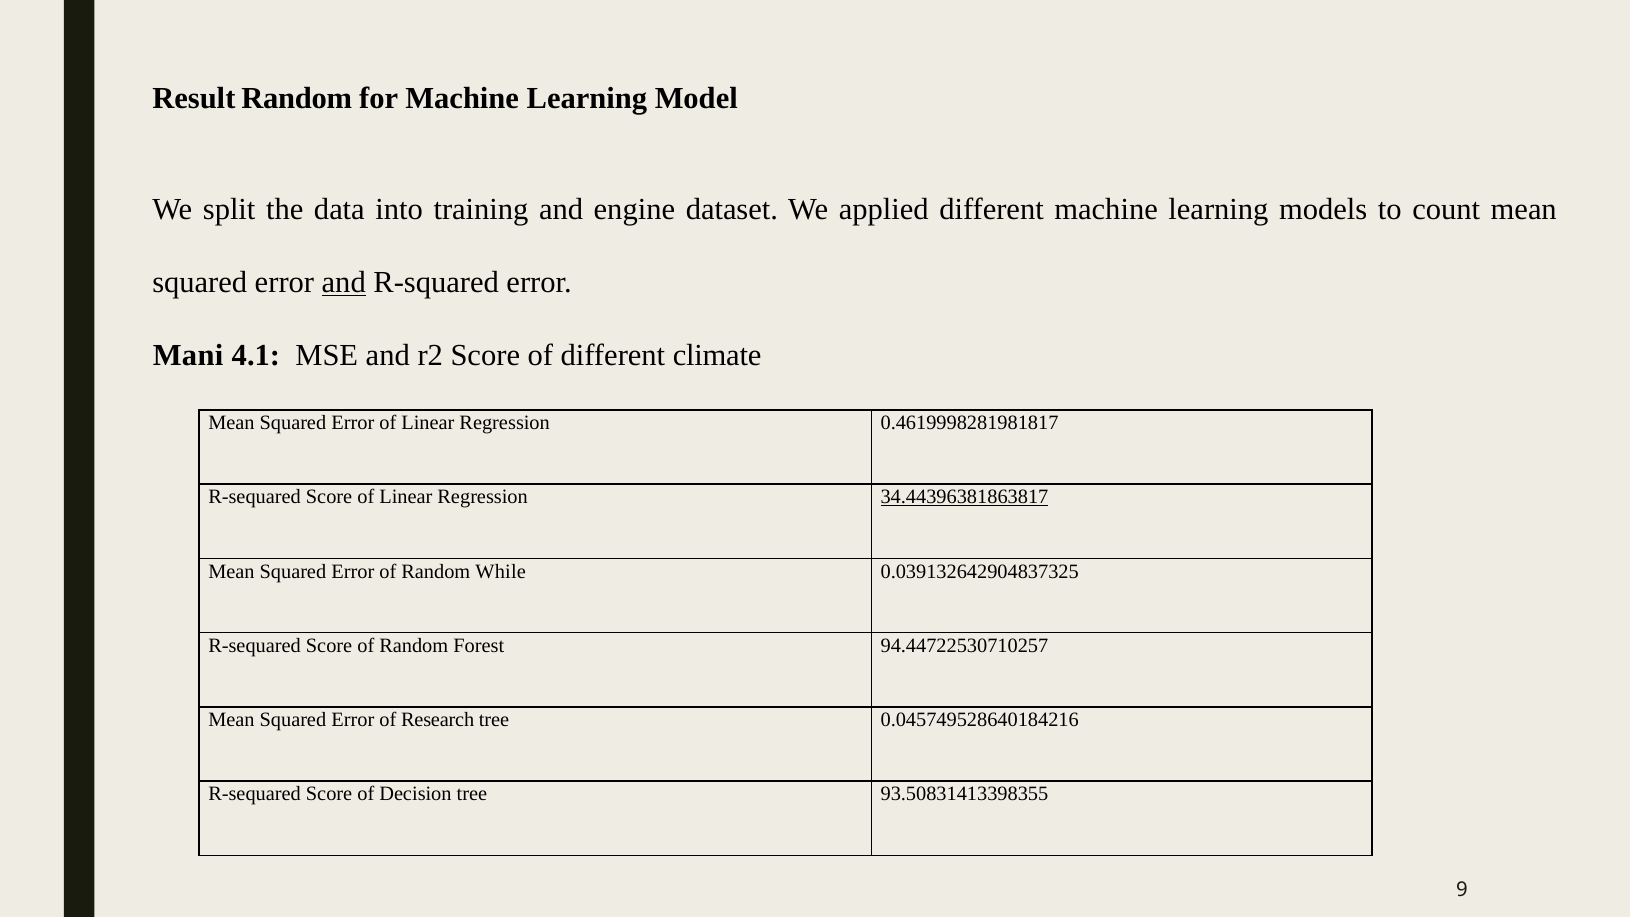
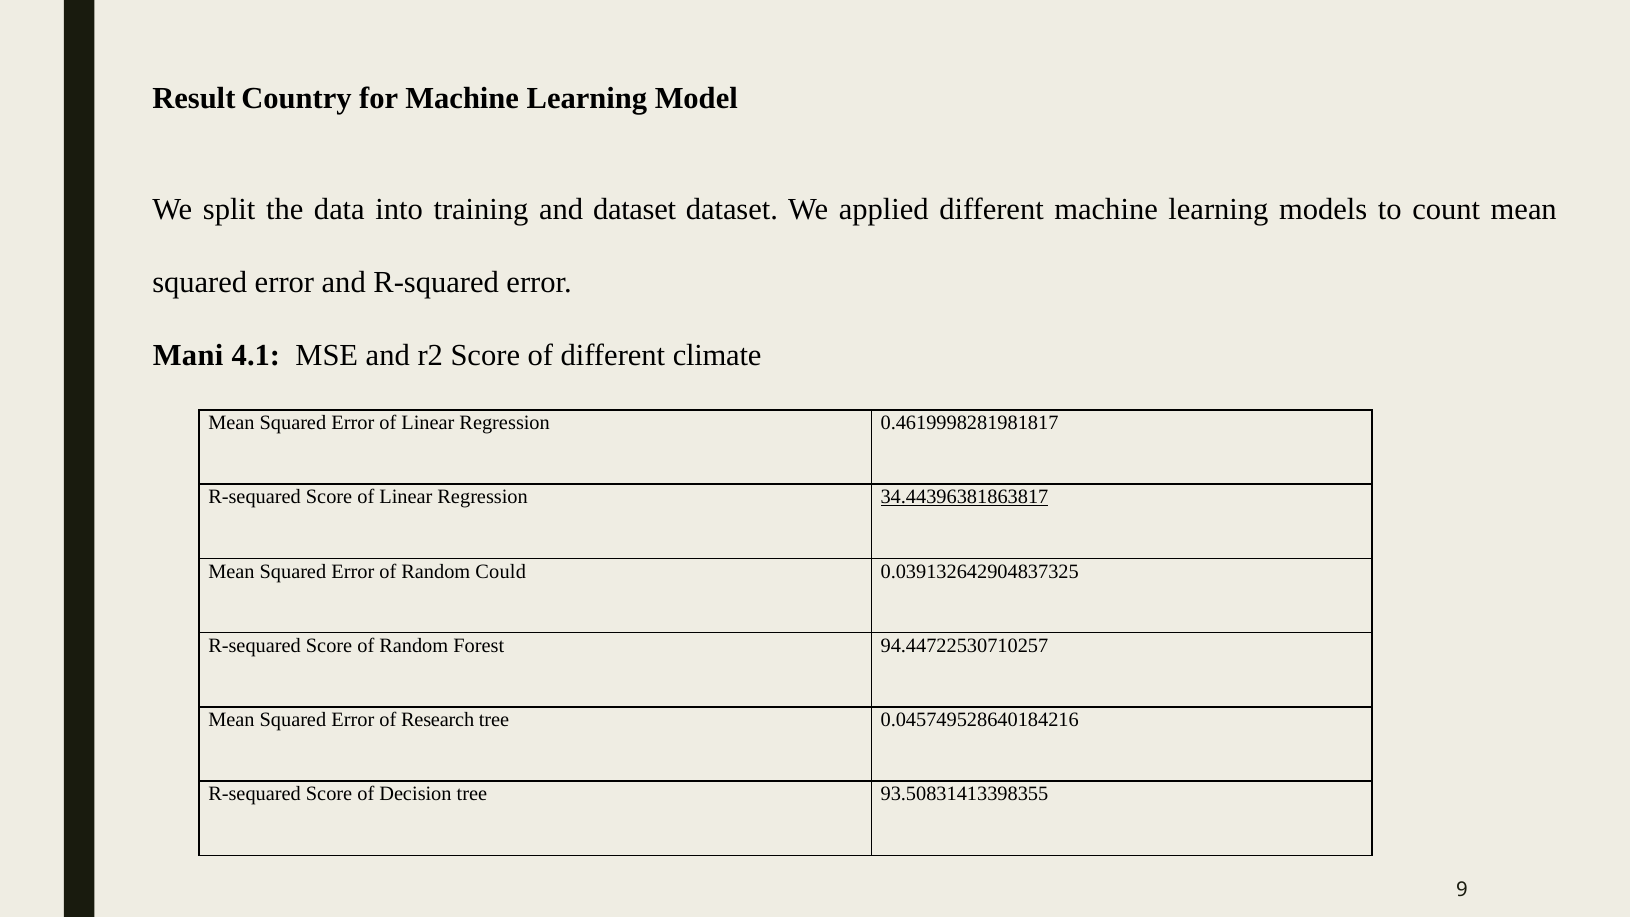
Result Random: Random -> Country
and engine: engine -> dataset
and at (344, 282) underline: present -> none
While: While -> Could
